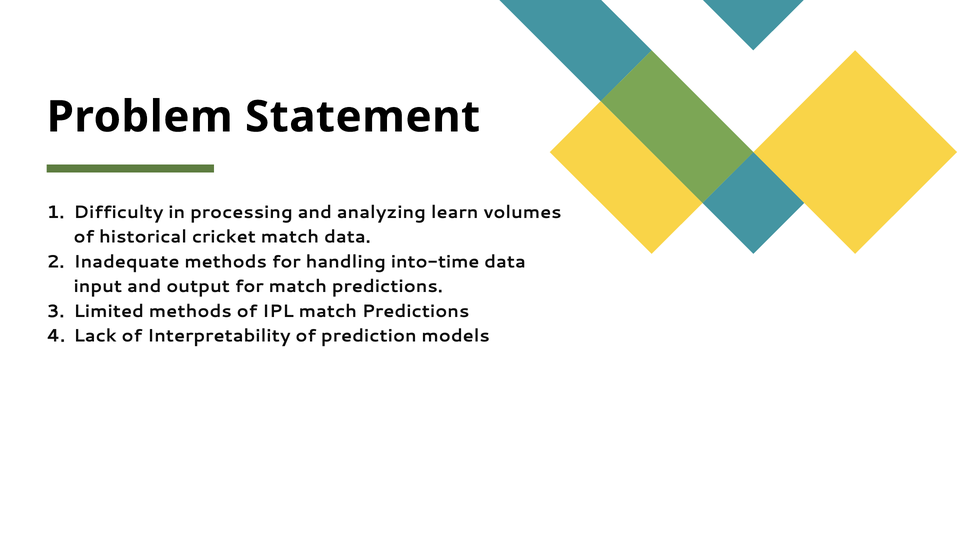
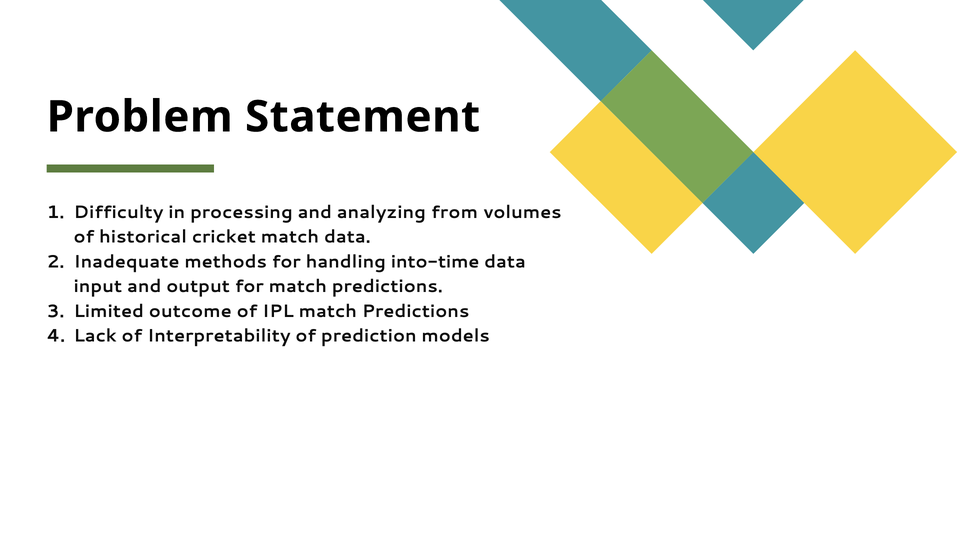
learn: learn -> from
Limited methods: methods -> outcome
